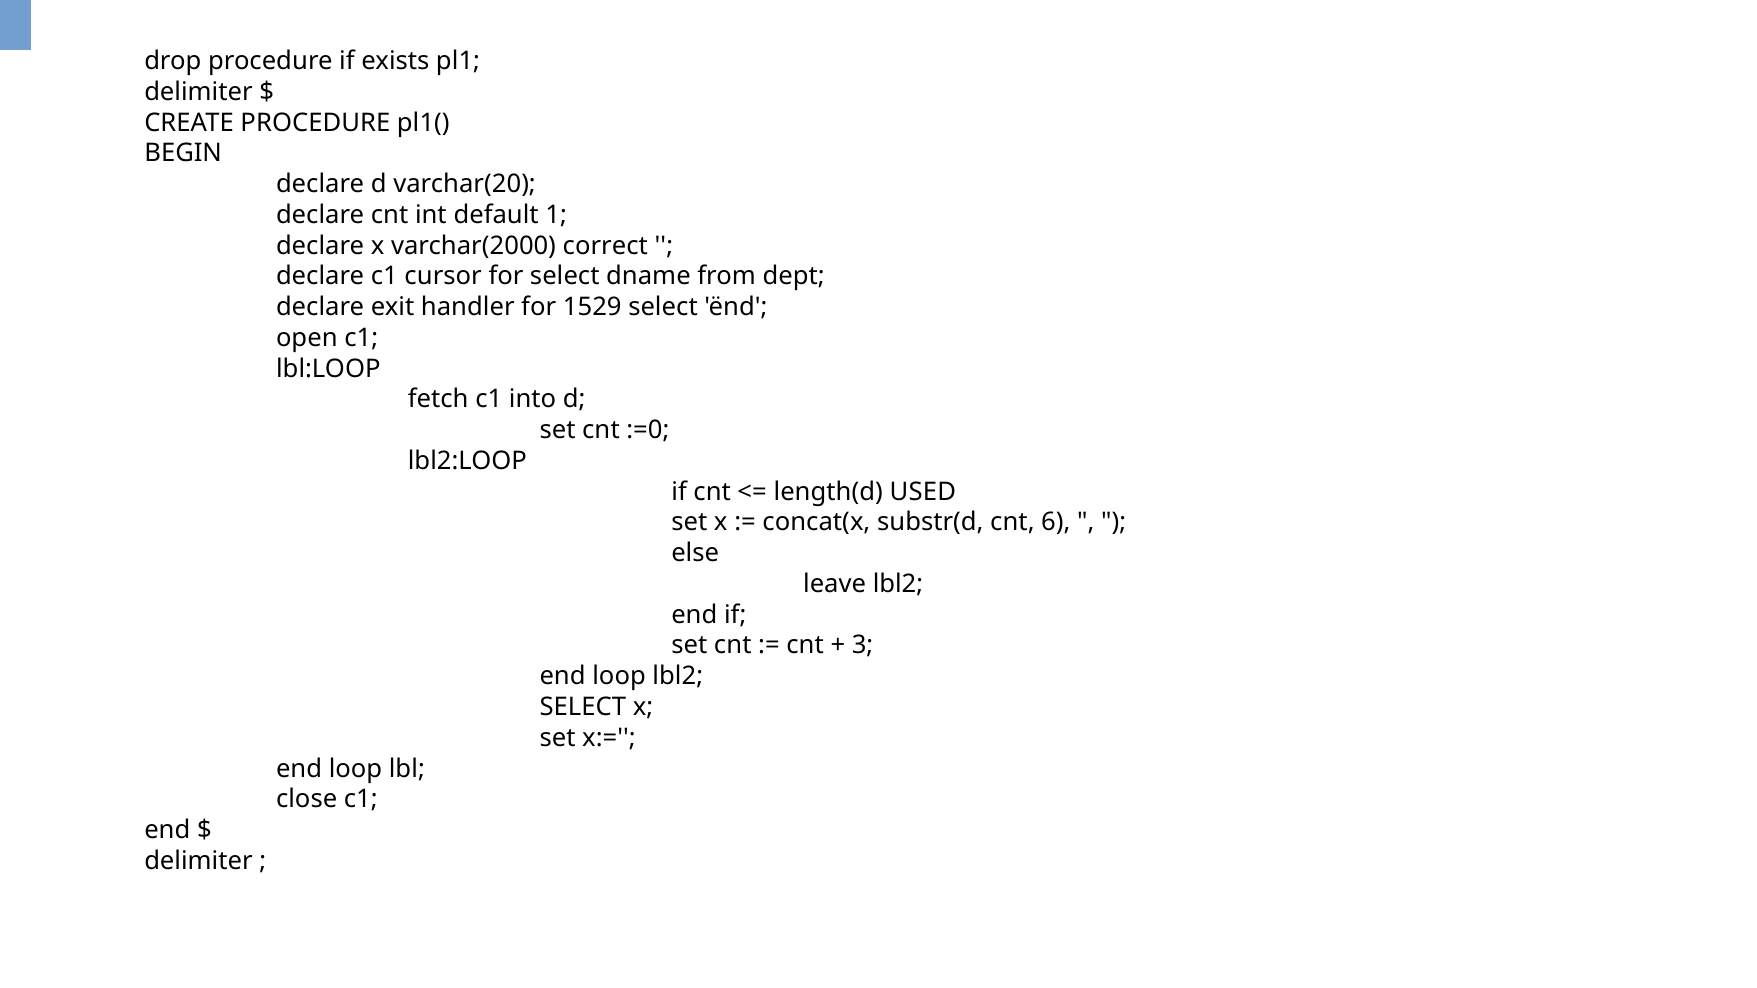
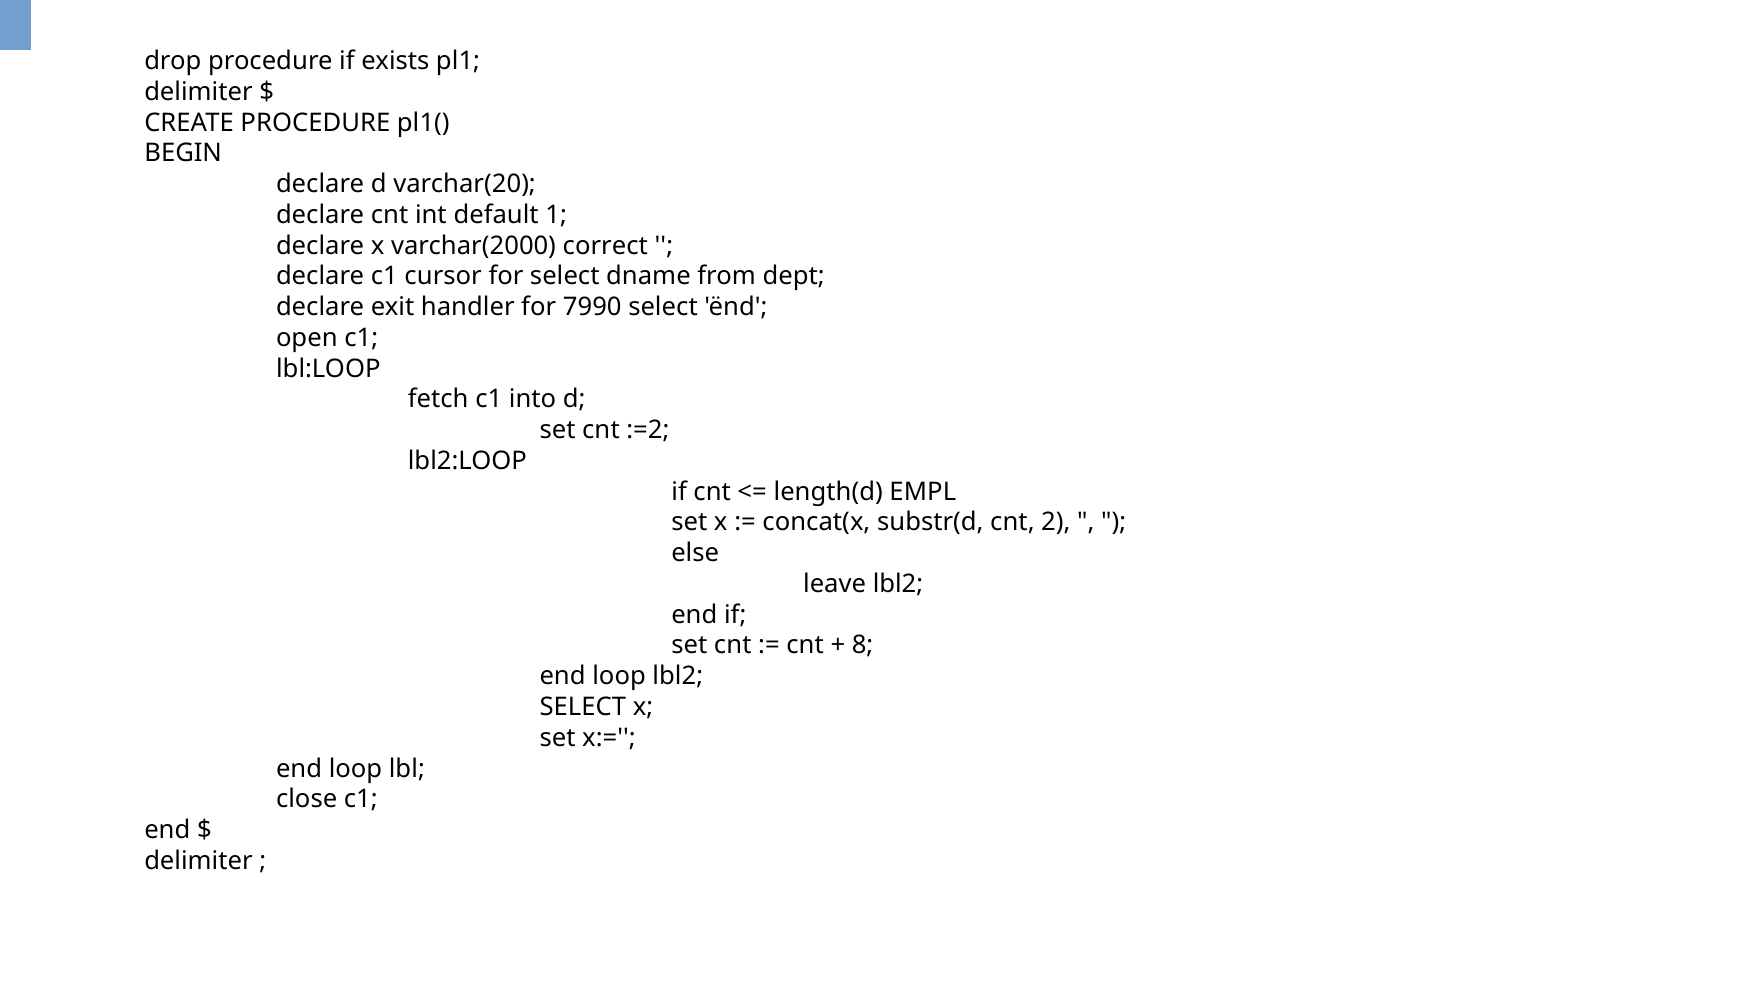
1529: 1529 -> 7990
:=0: :=0 -> :=2
USED: USED -> EMPL
6: 6 -> 2
3: 3 -> 8
